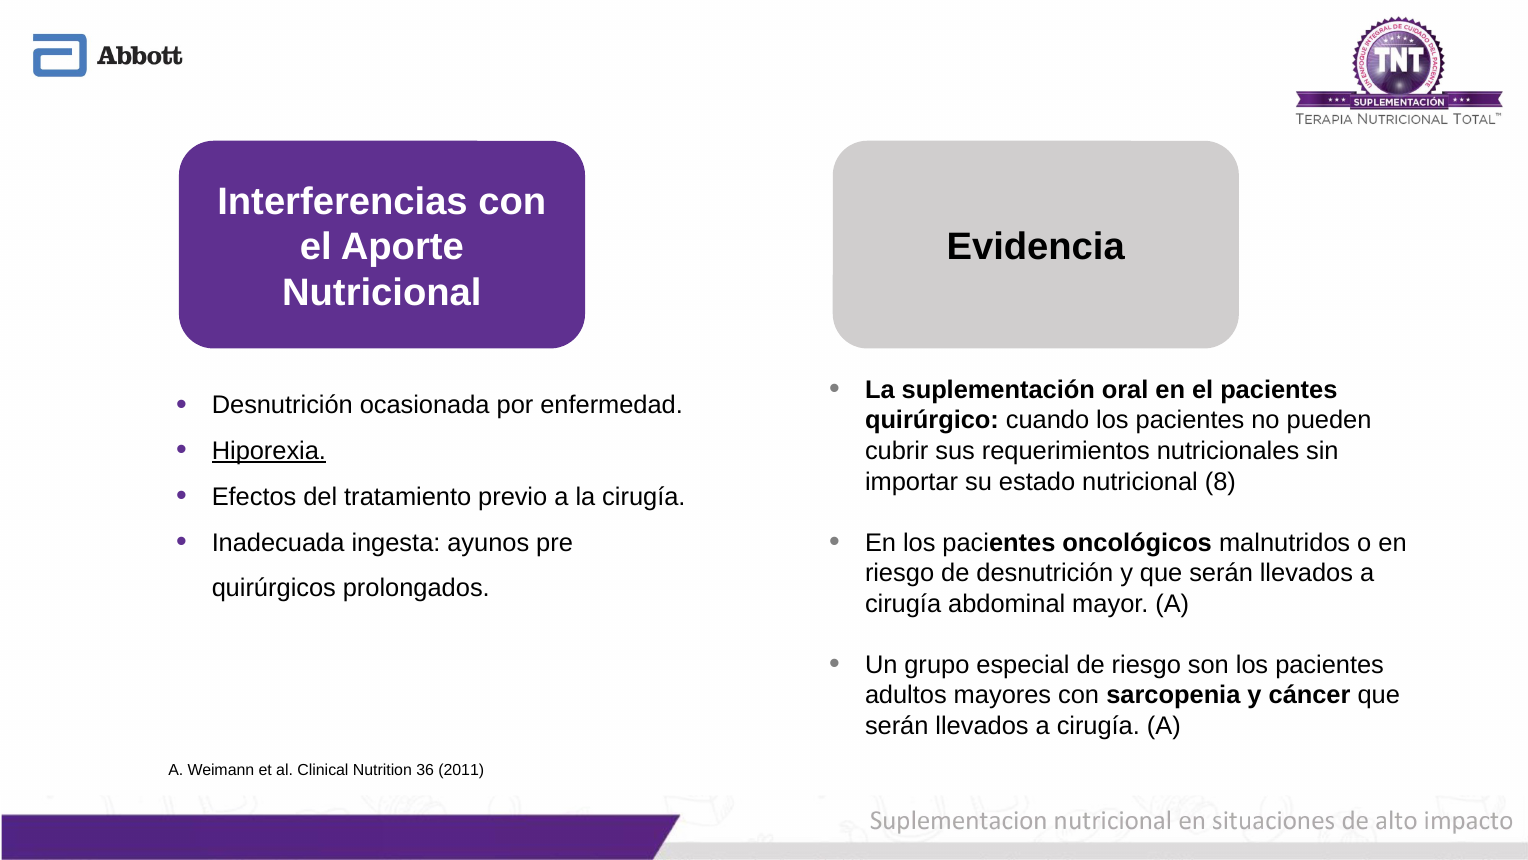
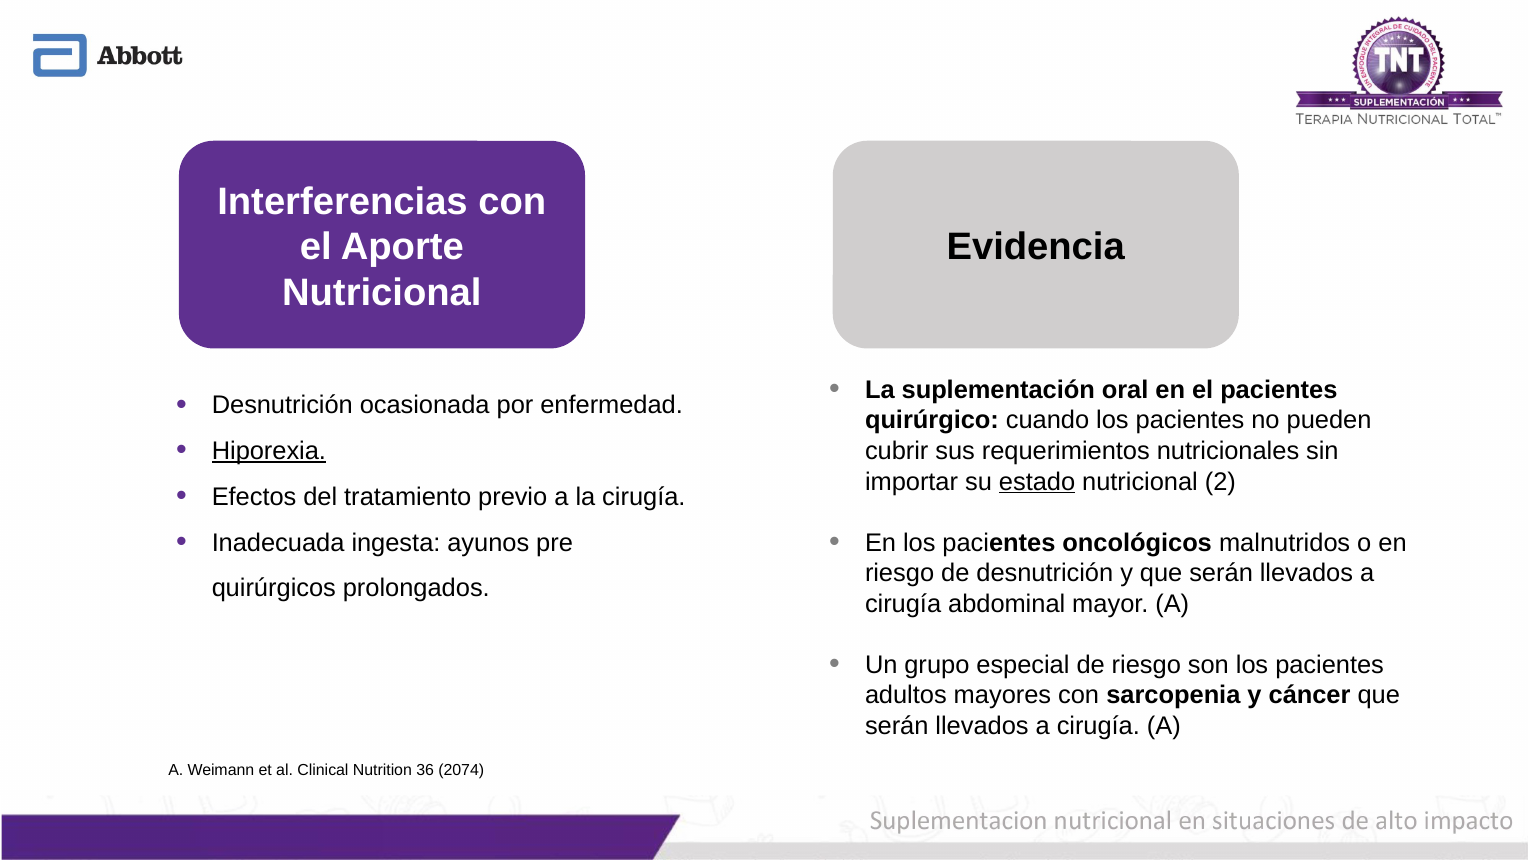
estado underline: none -> present
8: 8 -> 2
2011: 2011 -> 2074
